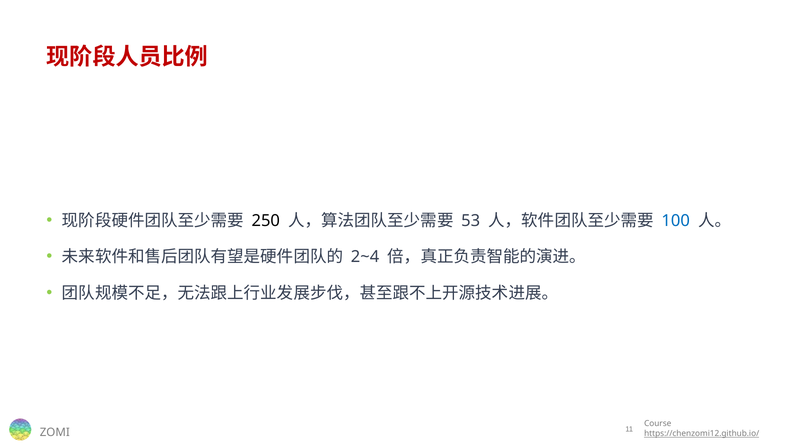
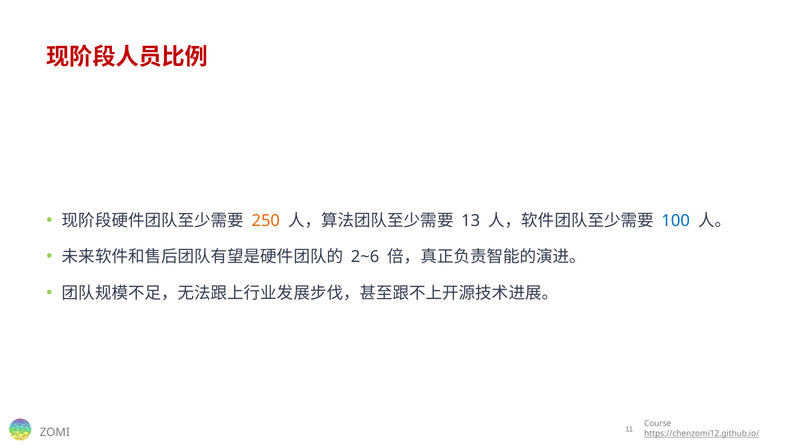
250 colour: black -> orange
53: 53 -> 13
2~4: 2~4 -> 2~6
